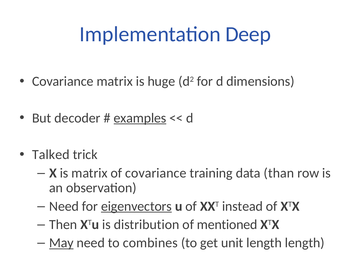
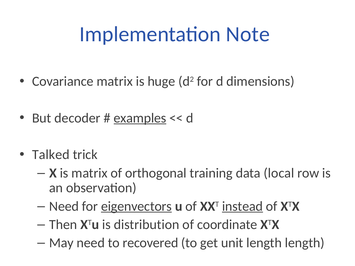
Deep: Deep -> Note
of covariance: covariance -> orthogonal
than: than -> local
instead underline: none -> present
mentioned: mentioned -> coordinate
May underline: present -> none
combines: combines -> recovered
